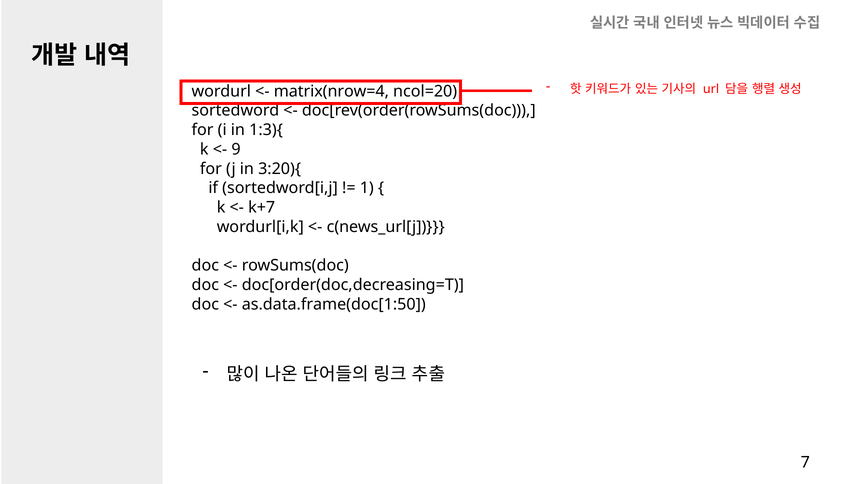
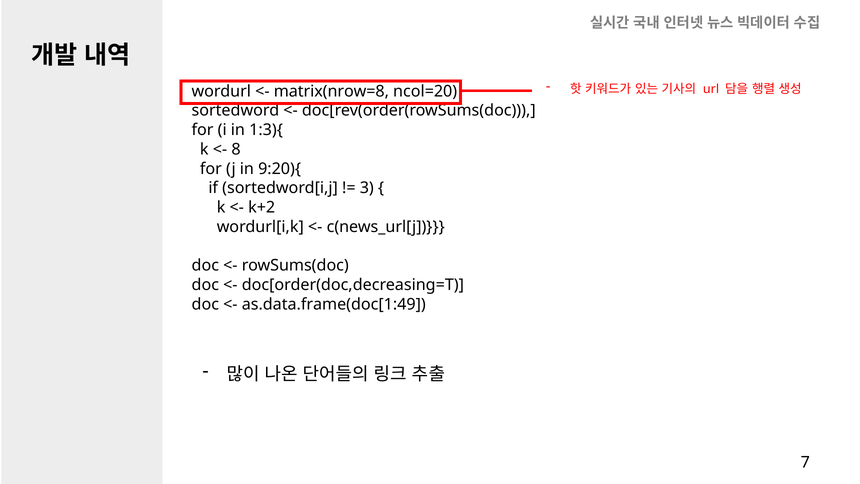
matrix(nrow=4: matrix(nrow=4 -> matrix(nrow=8
9: 9 -> 8
3:20){: 3:20){ -> 9:20){
1: 1 -> 3
k+7: k+7 -> k+2
as.data.frame(doc[1:50: as.data.frame(doc[1:50 -> as.data.frame(doc[1:49
